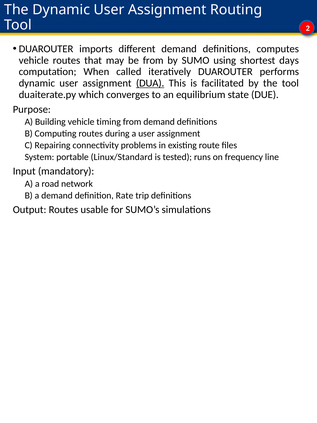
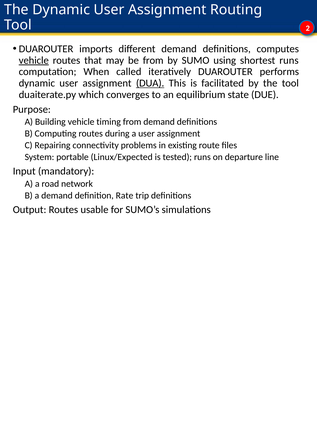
vehicle at (34, 60) underline: none -> present
shortest days: days -> runs
Linux/Standard: Linux/Standard -> Linux/Expected
frequency: frequency -> departure
